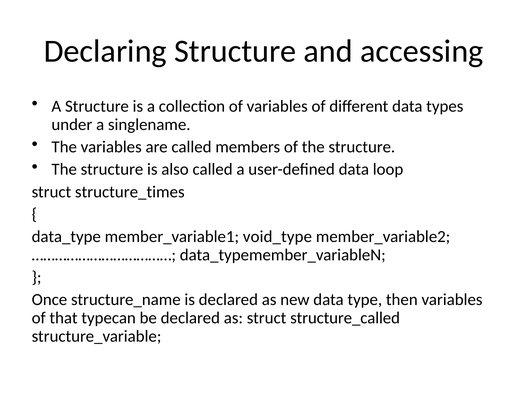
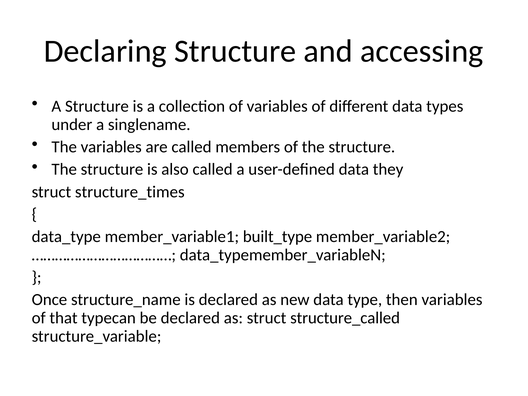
loop: loop -> they
void_type: void_type -> built_type
